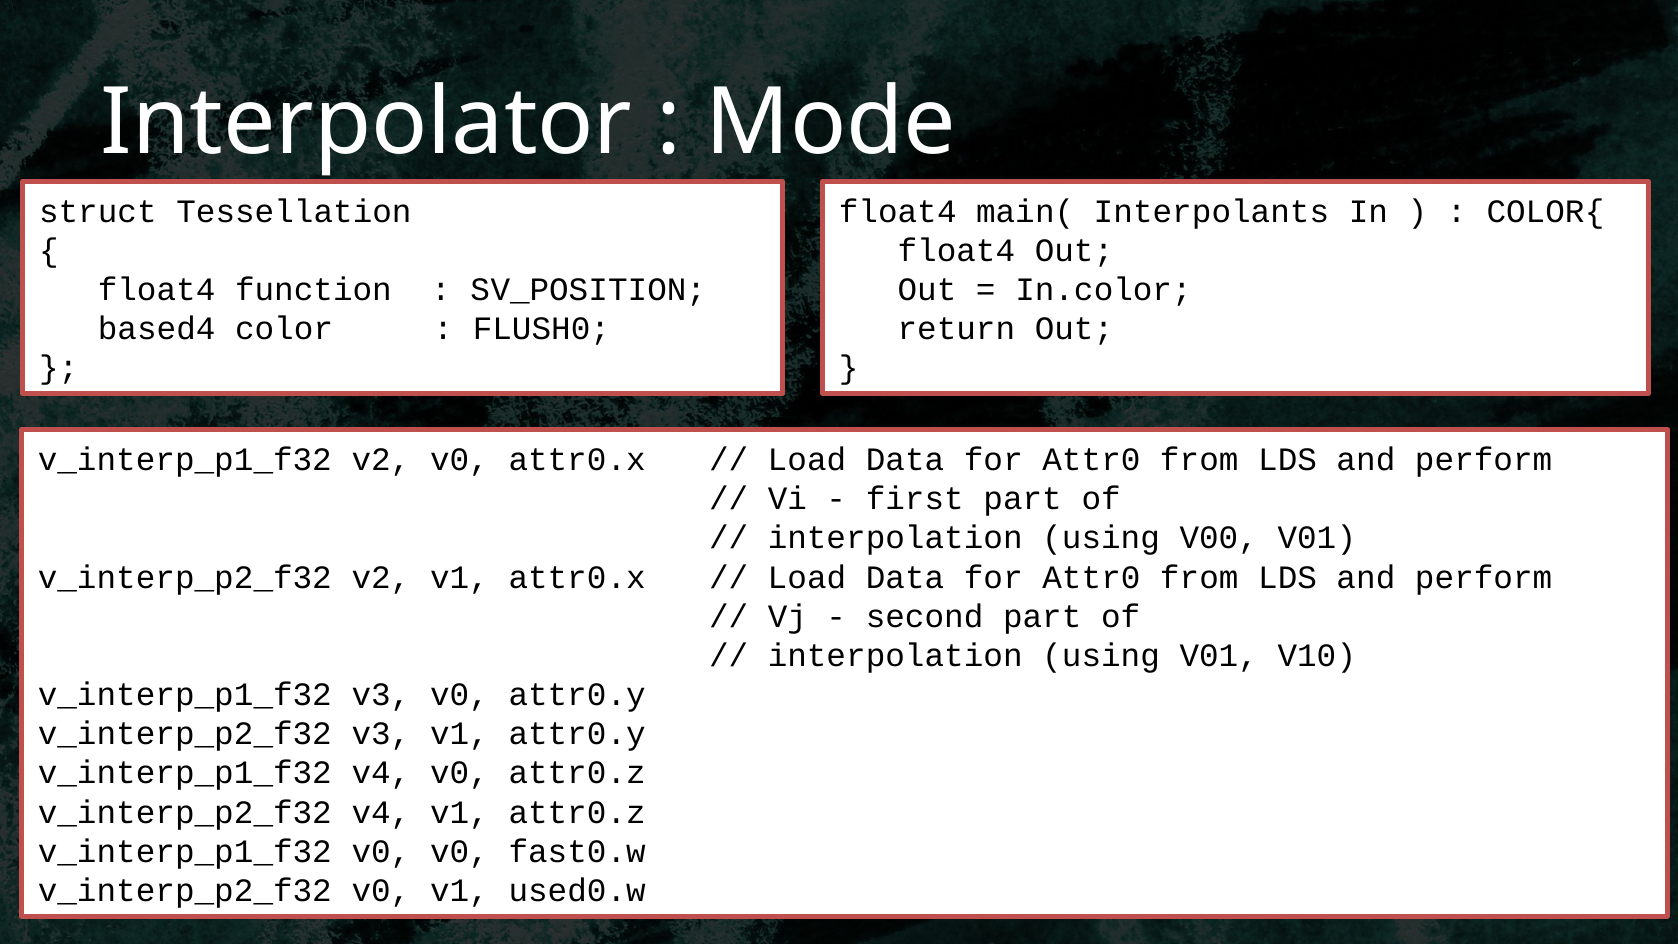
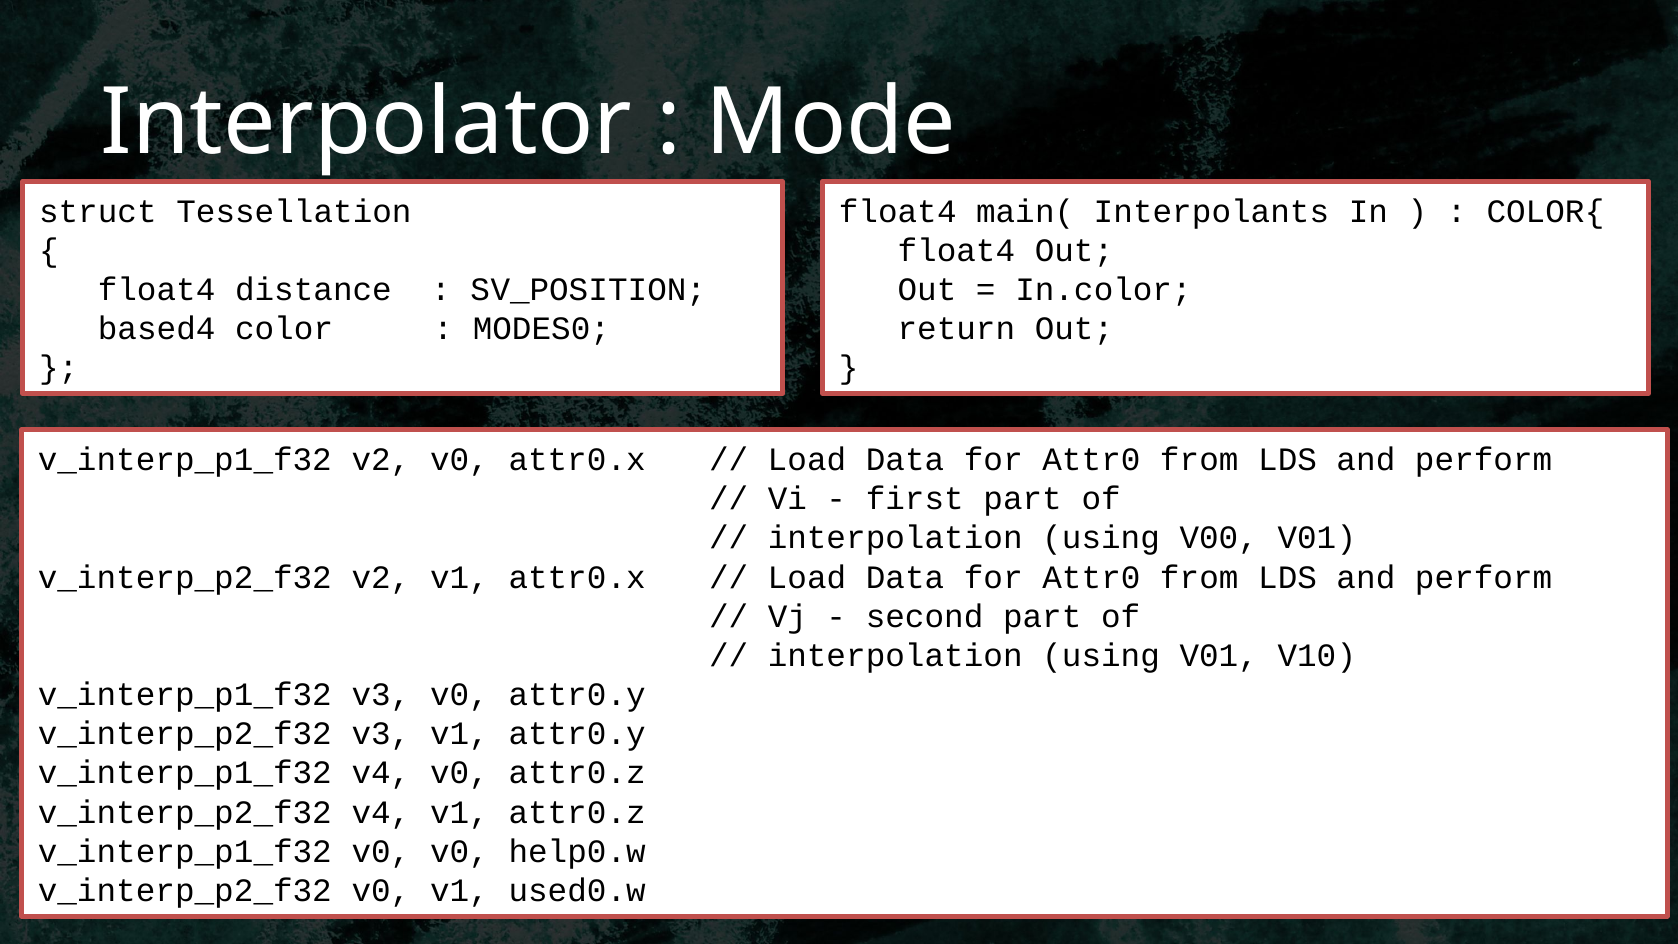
function: function -> distance
FLUSH0: FLUSH0 -> MODES0
fast0.w: fast0.w -> help0.w
